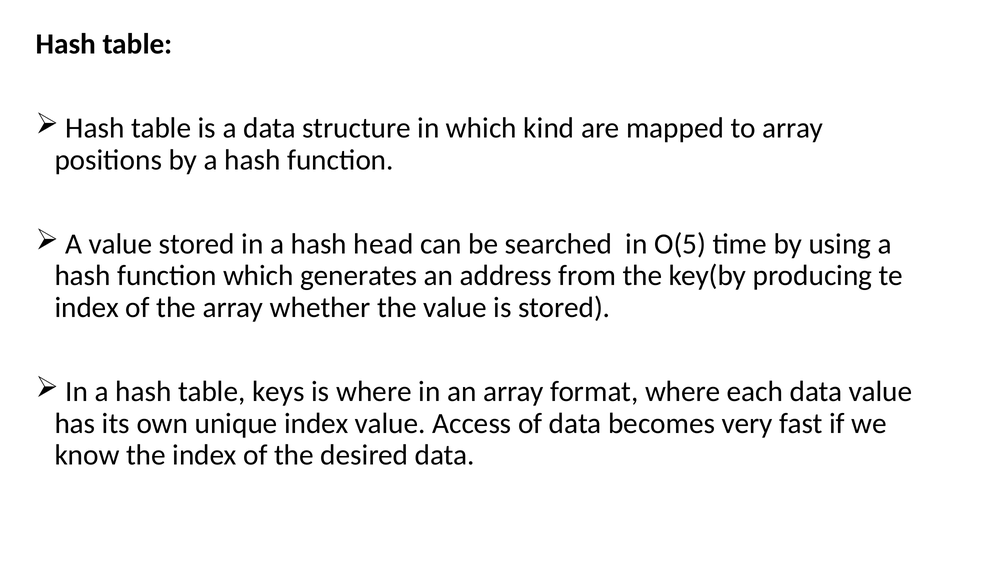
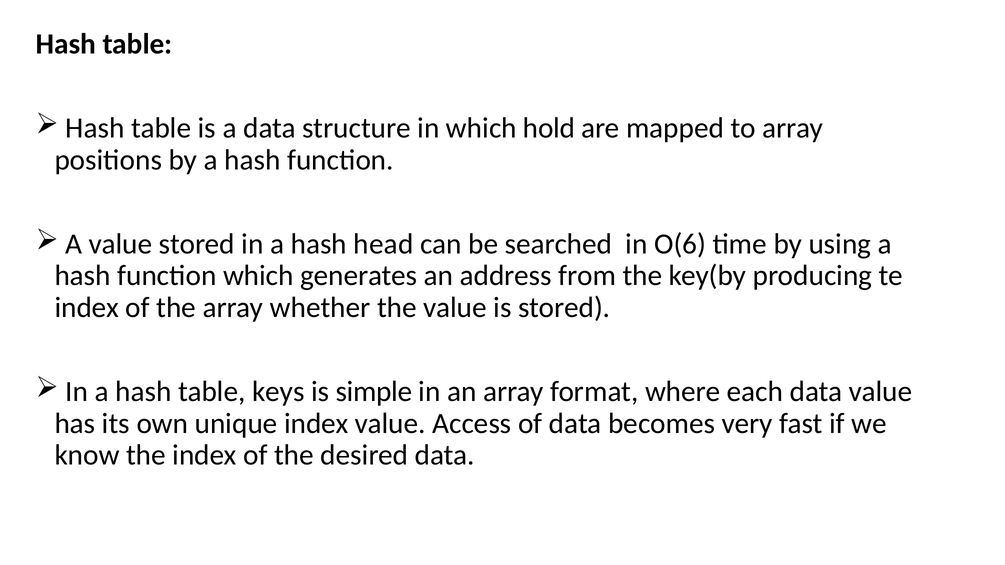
kind: kind -> hold
O(5: O(5 -> O(6
is where: where -> simple
